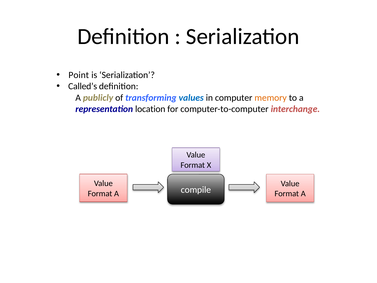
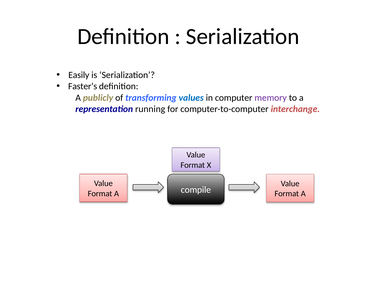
Point: Point -> Easily
Called’s: Called’s -> Faster’s
memory colour: orange -> purple
location: location -> running
